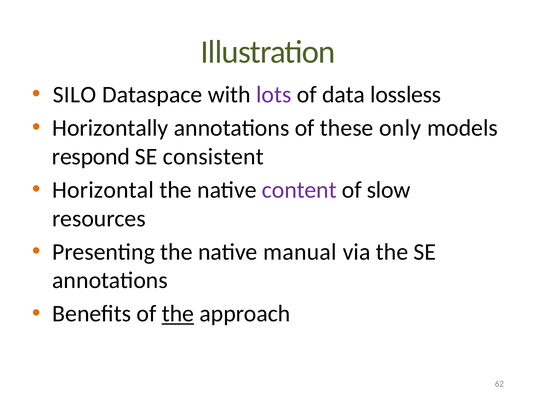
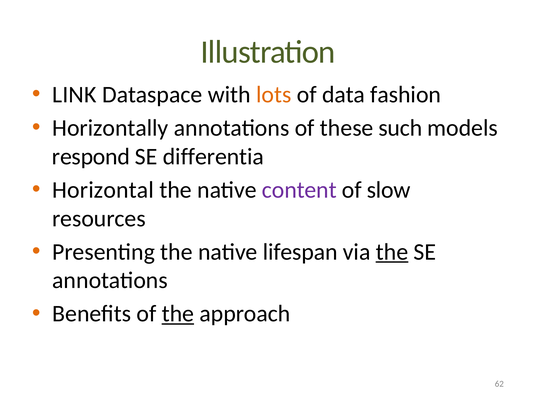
SILO: SILO -> LINK
lots colour: purple -> orange
lossless: lossless -> fashion
only: only -> such
consistent: consistent -> differentia
manual: manual -> lifespan
the at (392, 252) underline: none -> present
